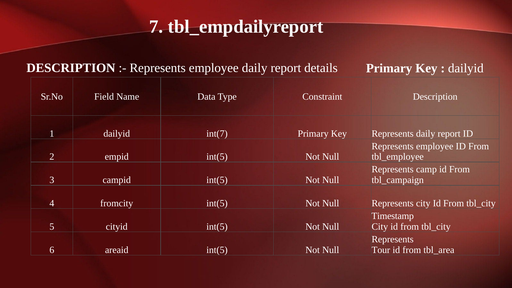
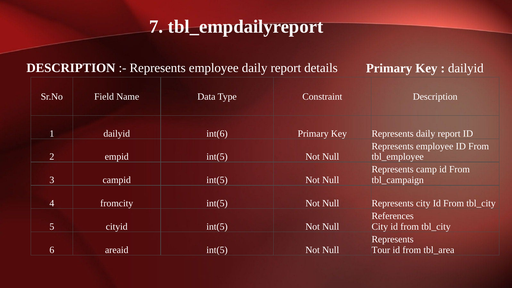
int(7: int(7 -> int(6
Timestamp: Timestamp -> References
